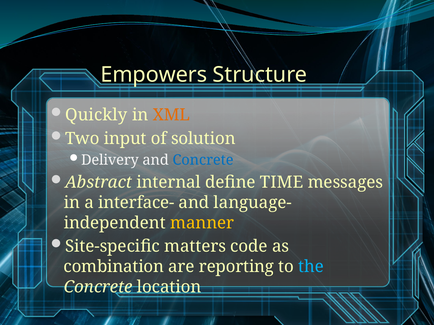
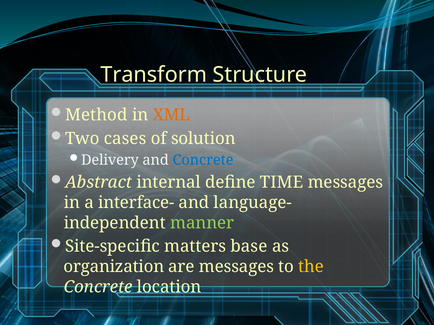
Empowers: Empowers -> Transform
Quickly: Quickly -> Method
input: input -> cases
manner colour: yellow -> light green
code: code -> base
combination: combination -> organization
are reporting: reporting -> messages
the colour: light blue -> yellow
